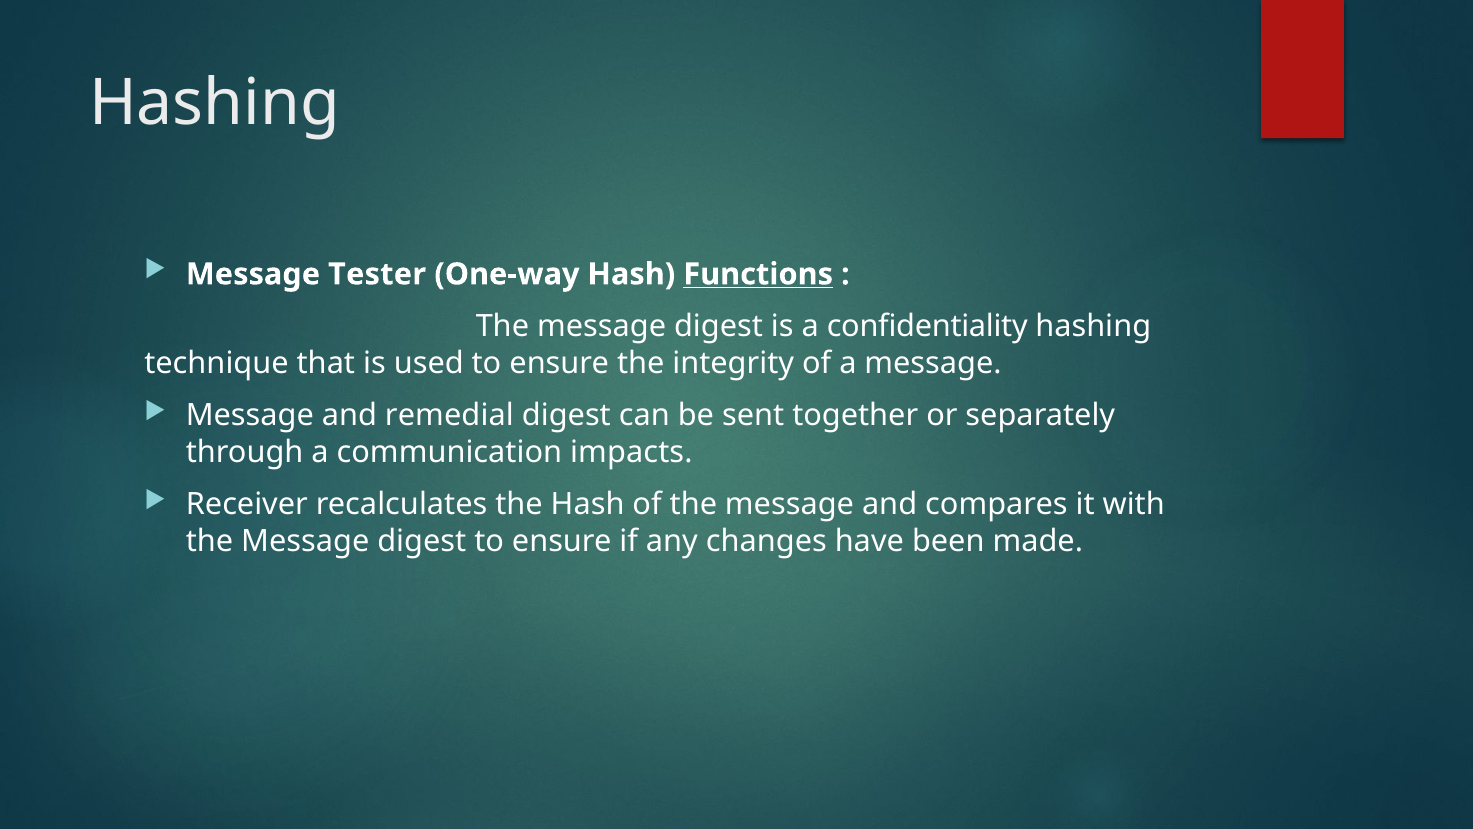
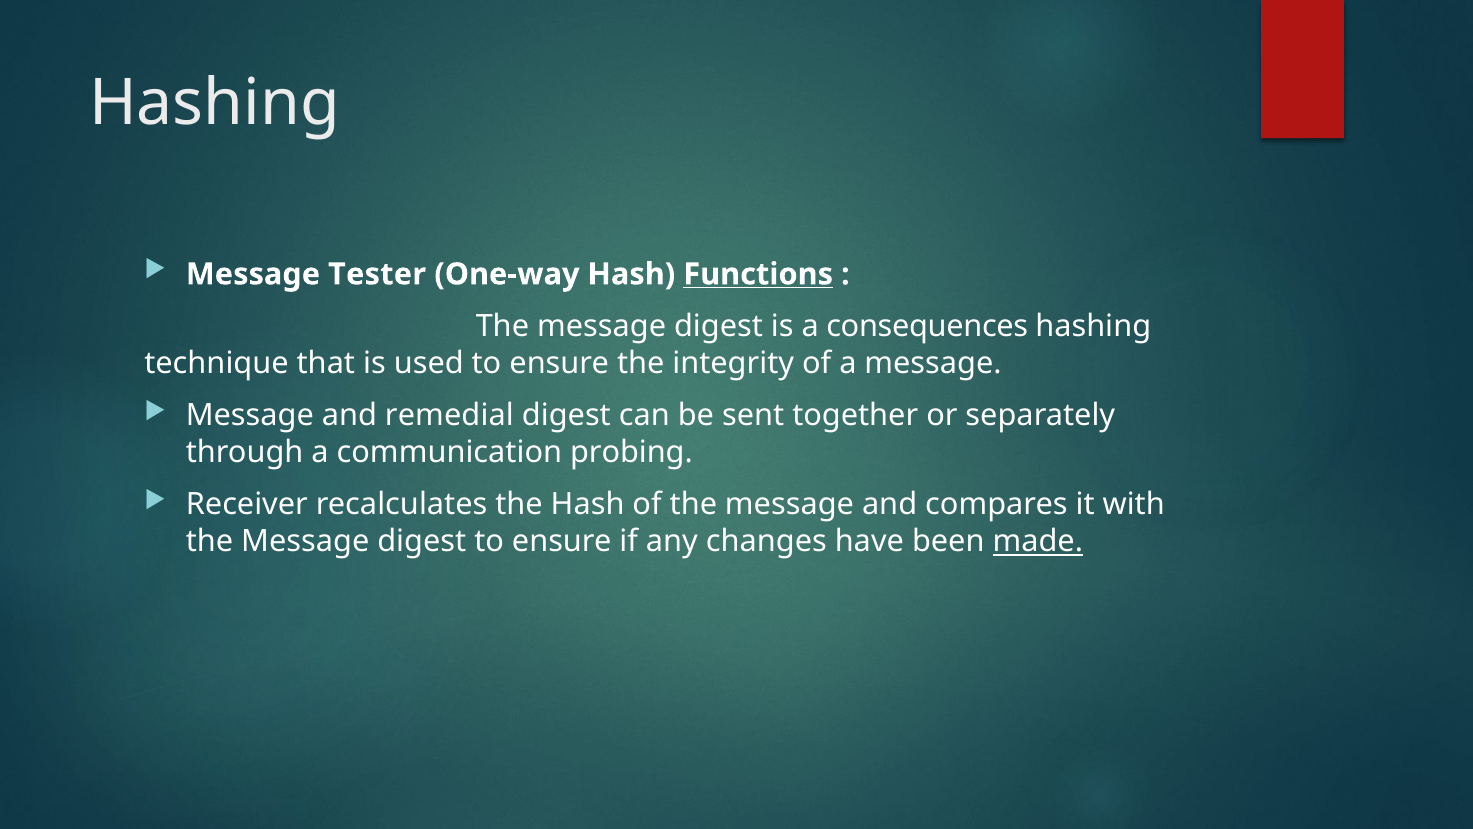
confidentiality: confidentiality -> consequences
impacts: impacts -> probing
made underline: none -> present
